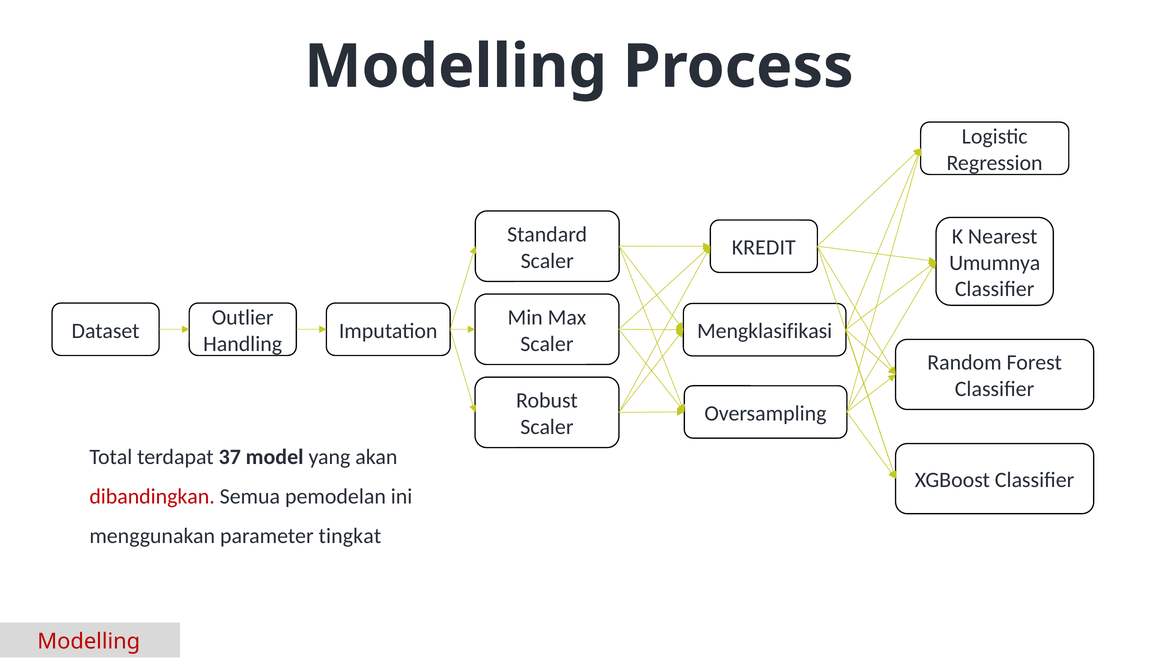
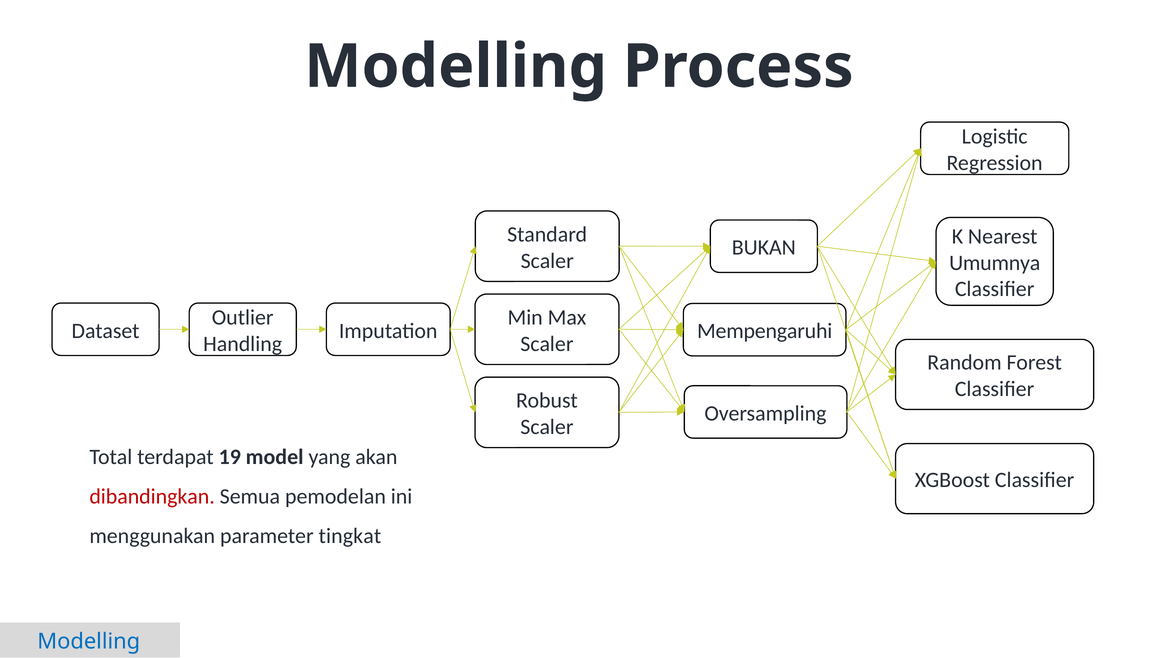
KREDIT: KREDIT -> BUKAN
Mengklasifikasi: Mengklasifikasi -> Mempengaruhi
37: 37 -> 19
Modelling at (89, 641) colour: red -> blue
